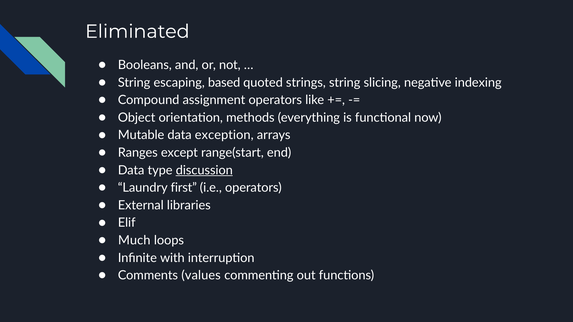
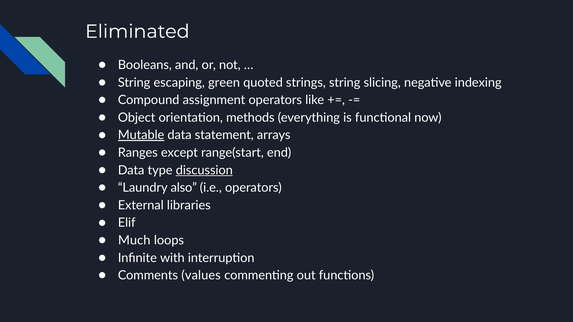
based: based -> green
Mutable underline: none -> present
exception: exception -> statement
first: first -> also
